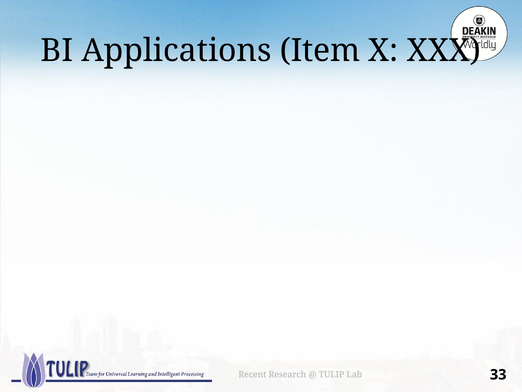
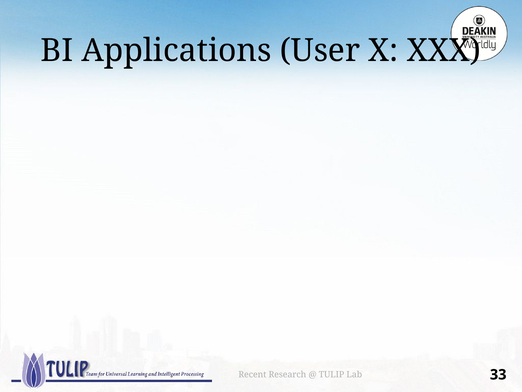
Item: Item -> User
